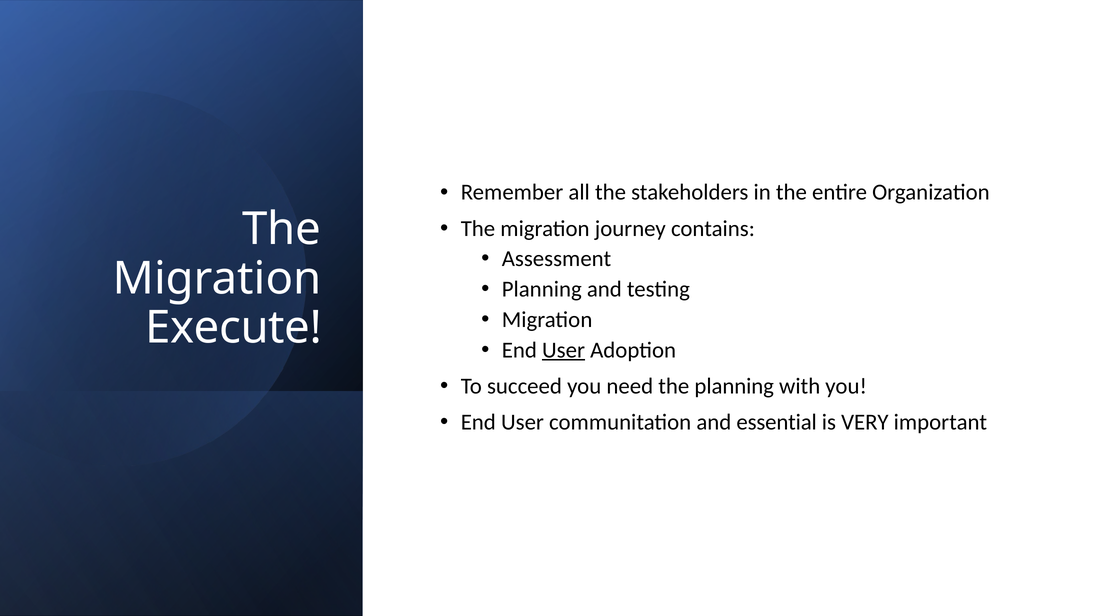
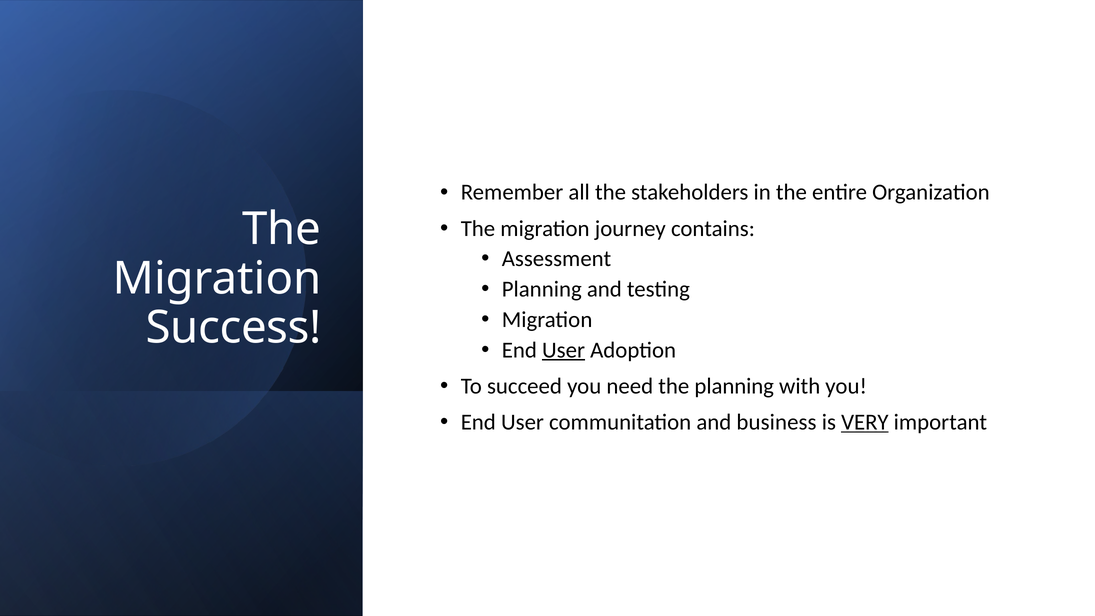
Execute: Execute -> Success
essential: essential -> business
VERY underline: none -> present
